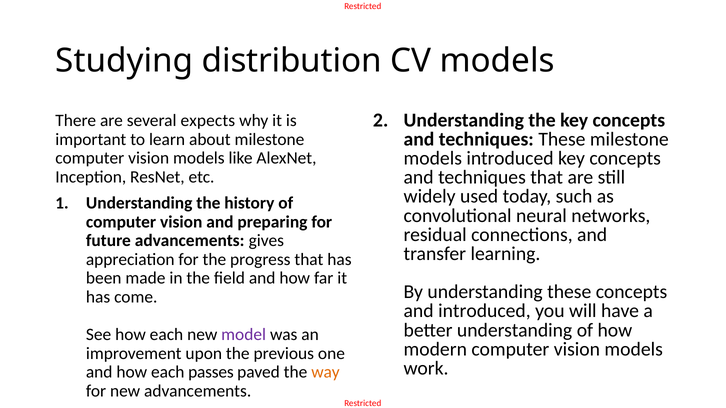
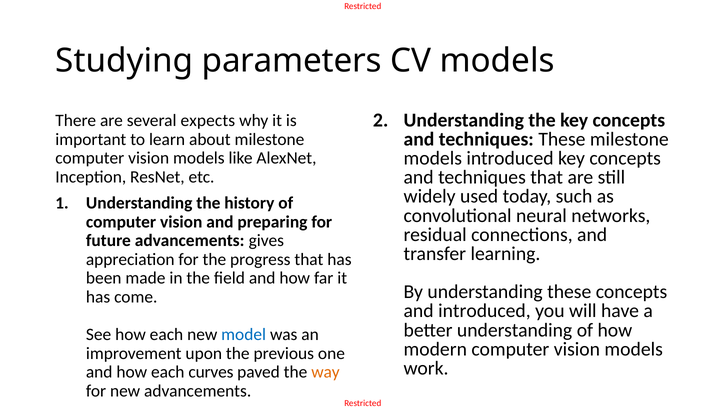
distribution: distribution -> parameters
model colour: purple -> blue
passes: passes -> curves
